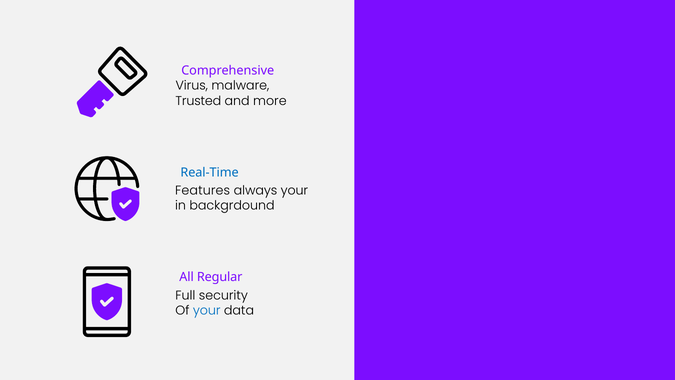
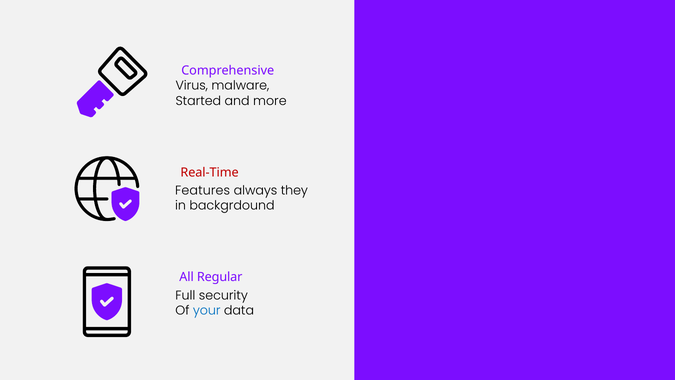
Trusted: Trusted -> Started
Real-Time colour: blue -> red
always your: your -> they
